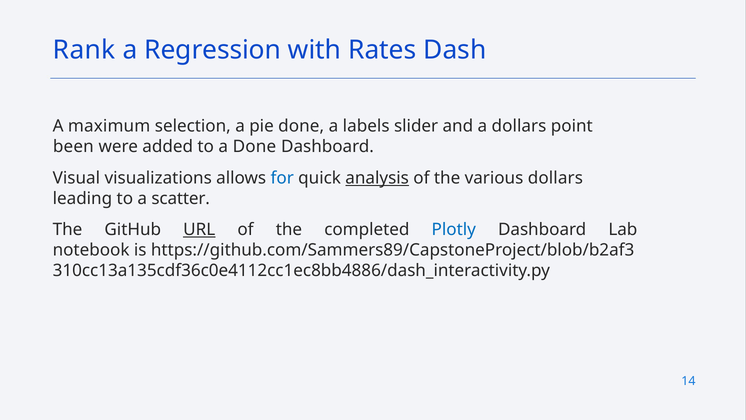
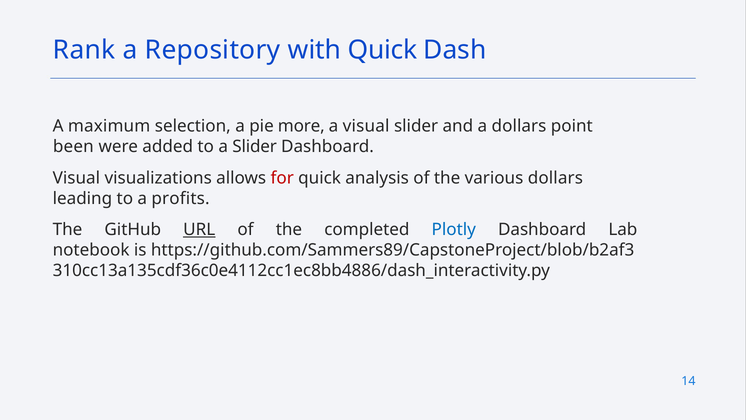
Regression: Regression -> Repository
with Rates: Rates -> Quick
pie done: done -> more
a labels: labels -> visual
a Done: Done -> Slider
for colour: blue -> red
analysis underline: present -> none
scatter: scatter -> profits
